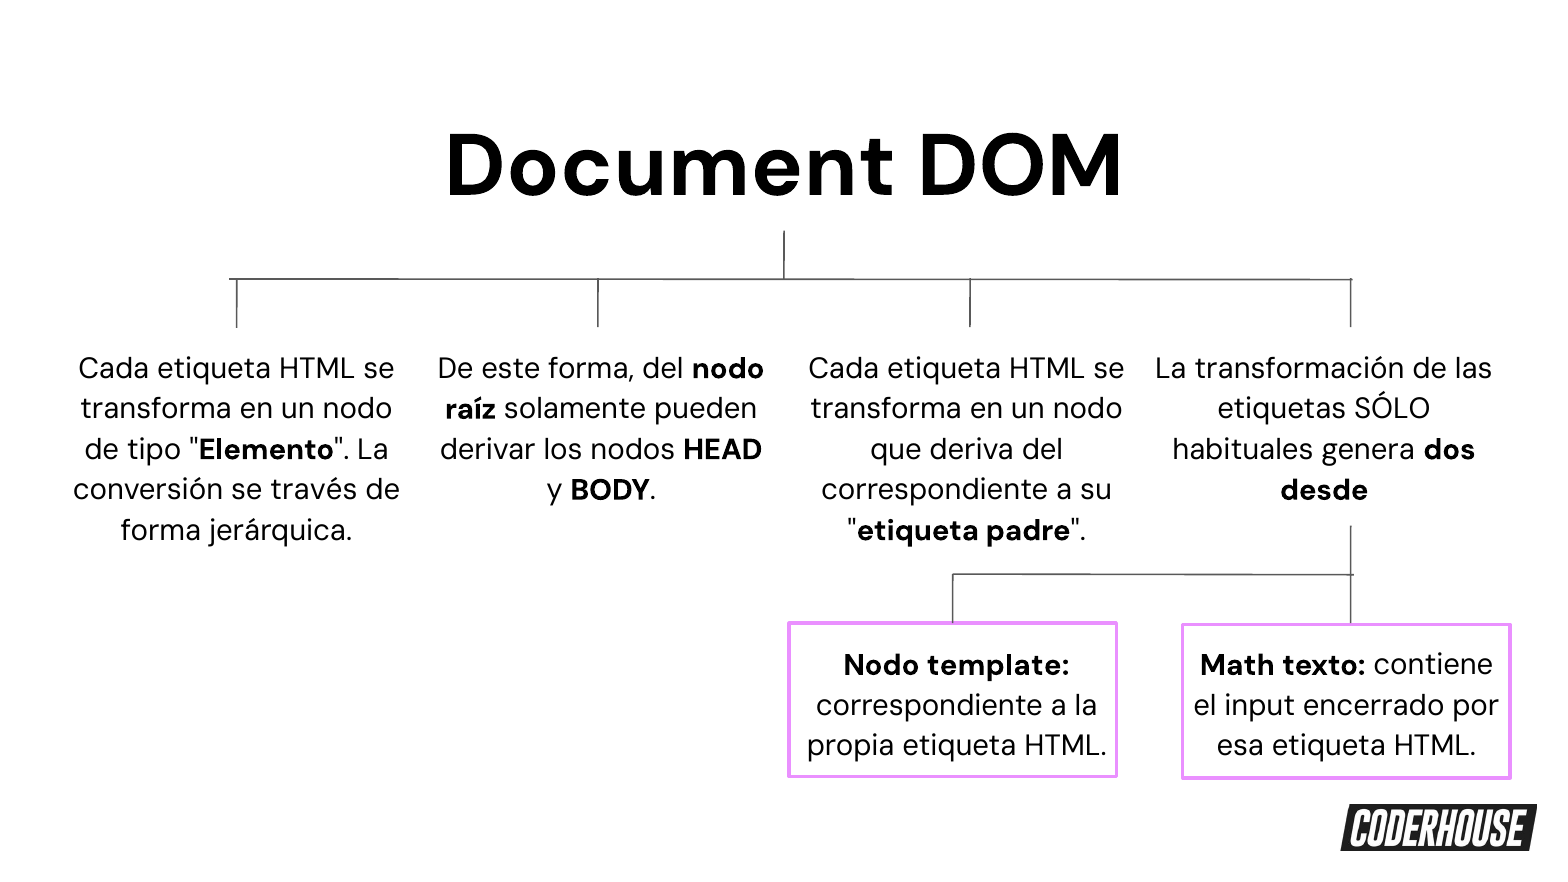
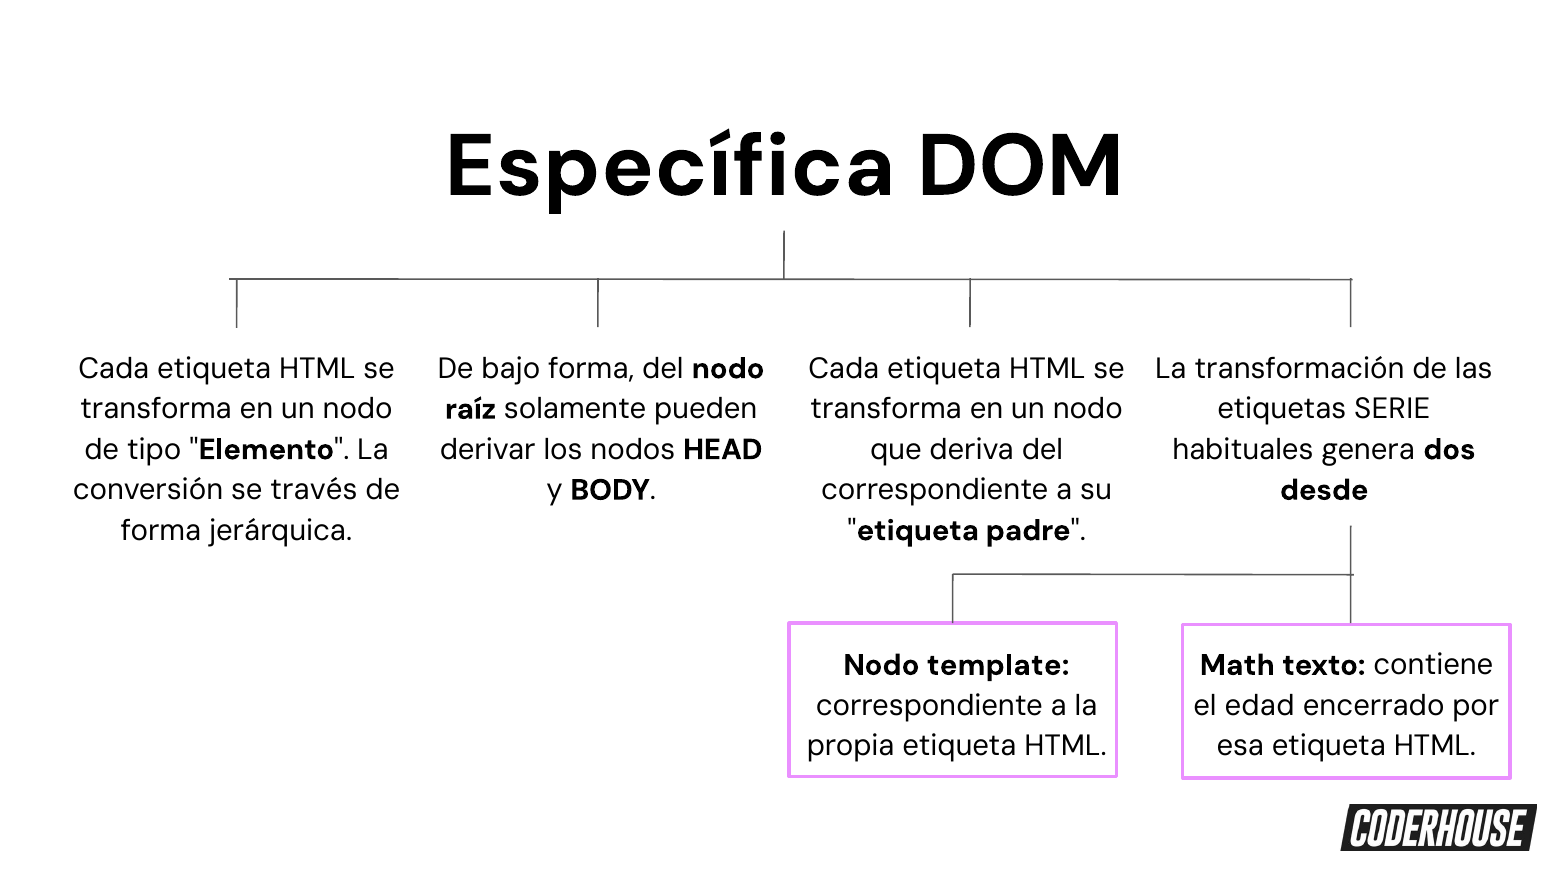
Document: Document -> Específica
este: este -> bajo
SÓLO: SÓLO -> SERIE
input: input -> edad
